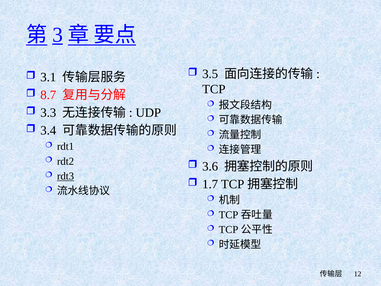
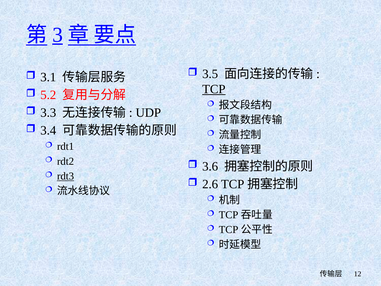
TCP underline: none -> present
8.7: 8.7 -> 5.2
1.7: 1.7 -> 2.6
